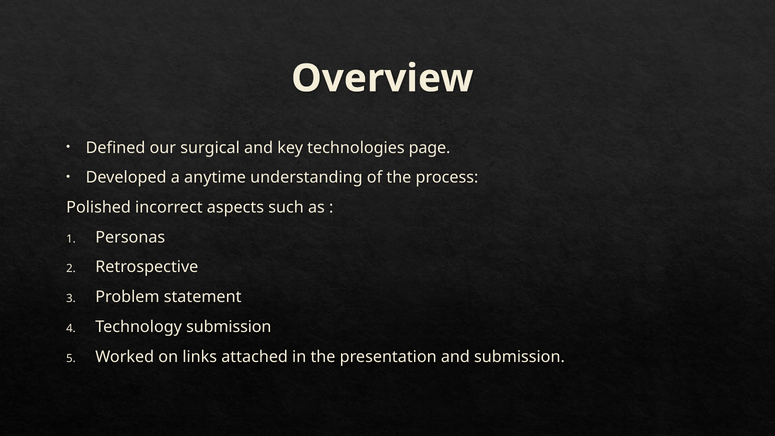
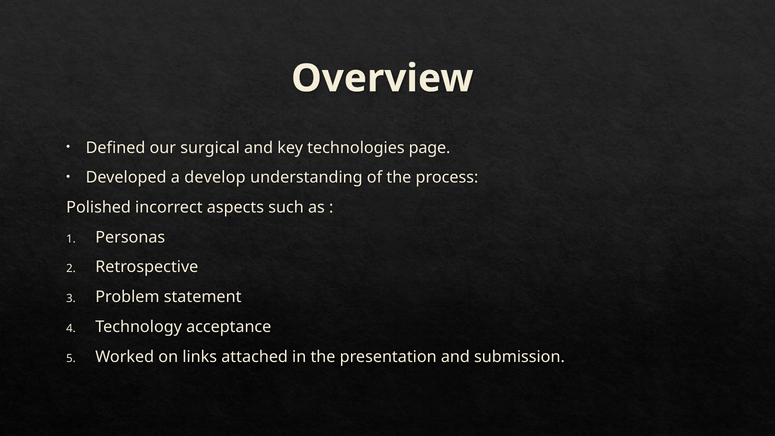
anytime: anytime -> develop
Technology submission: submission -> acceptance
